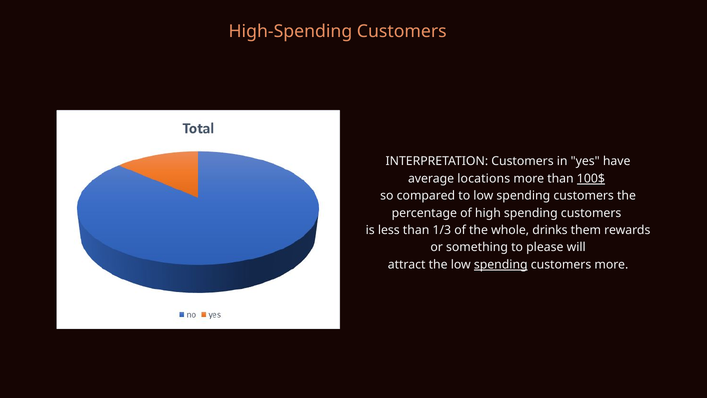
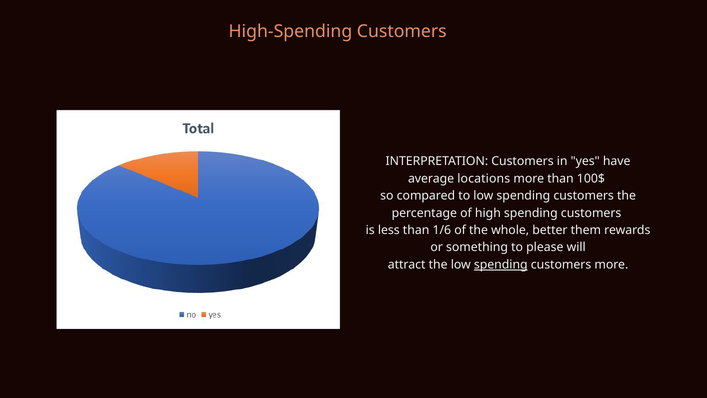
100$ underline: present -> none
1/3: 1/3 -> 1/6
drinks: drinks -> better
